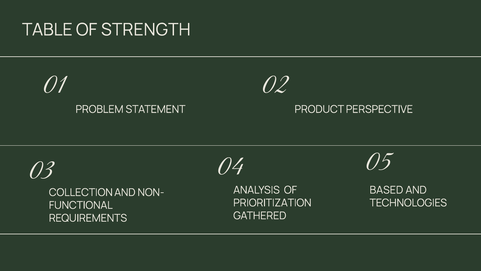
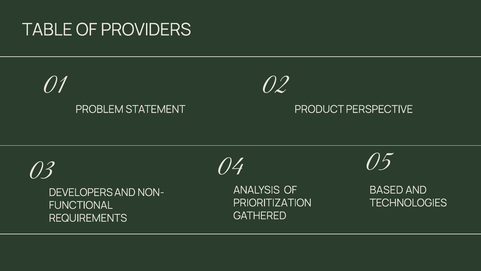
STRENGTH: STRENGTH -> PROVIDERS
COLLECTION: COLLECTION -> DEVELOPERS
